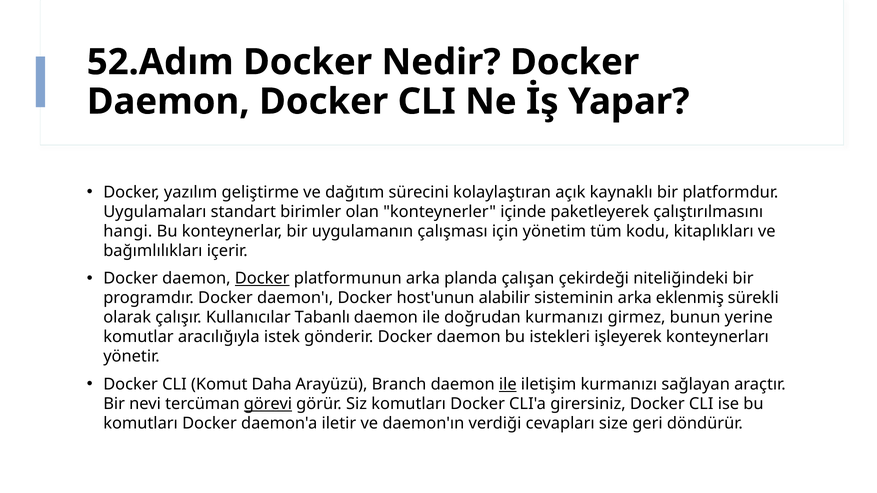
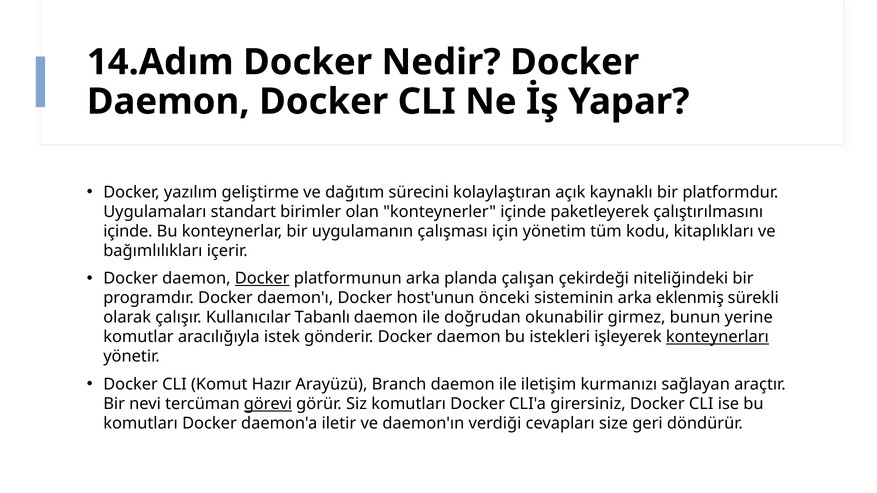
52.Adım: 52.Adım -> 14.Adım
hangi at (128, 231): hangi -> içinde
alabilir: alabilir -> önceki
doğrudan kurmanızı: kurmanızı -> okunabilir
konteynerları underline: none -> present
Daha: Daha -> Hazır
ile at (508, 384) underline: present -> none
